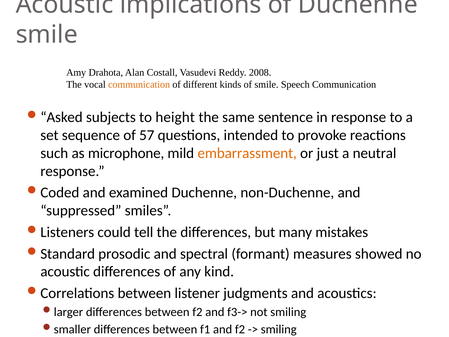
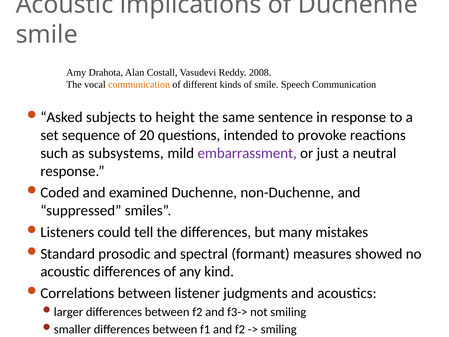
57: 57 -> 20
microphone: microphone -> subsystems
embarrassment colour: orange -> purple
